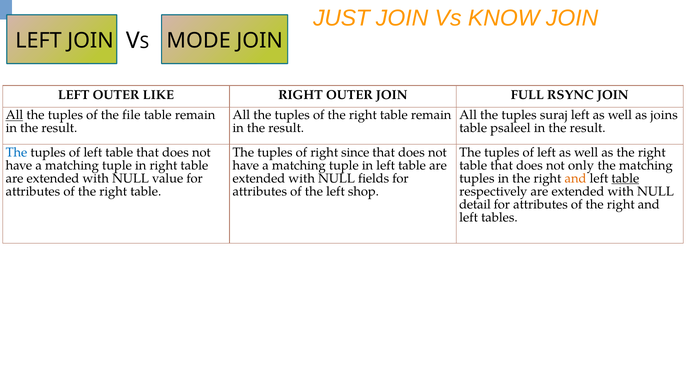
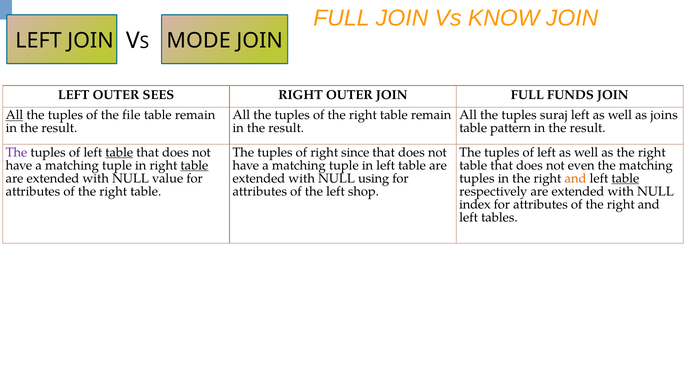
JUST at (342, 18): JUST -> FULL
LIKE: LIKE -> SEES
RSYNC: RSYNC -> FUNDS
psaleel: psaleel -> pattern
The at (16, 152) colour: blue -> purple
table at (119, 152) underline: none -> present
table at (194, 165) underline: none -> present
only: only -> even
fields: fields -> using
detail: detail -> index
